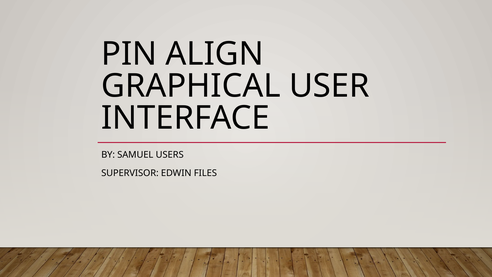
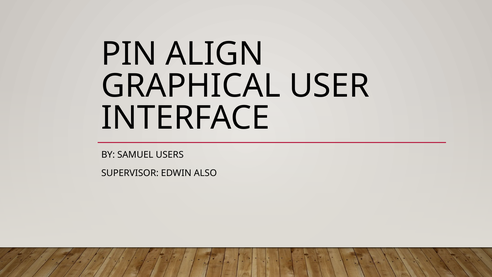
FILES: FILES -> ALSO
